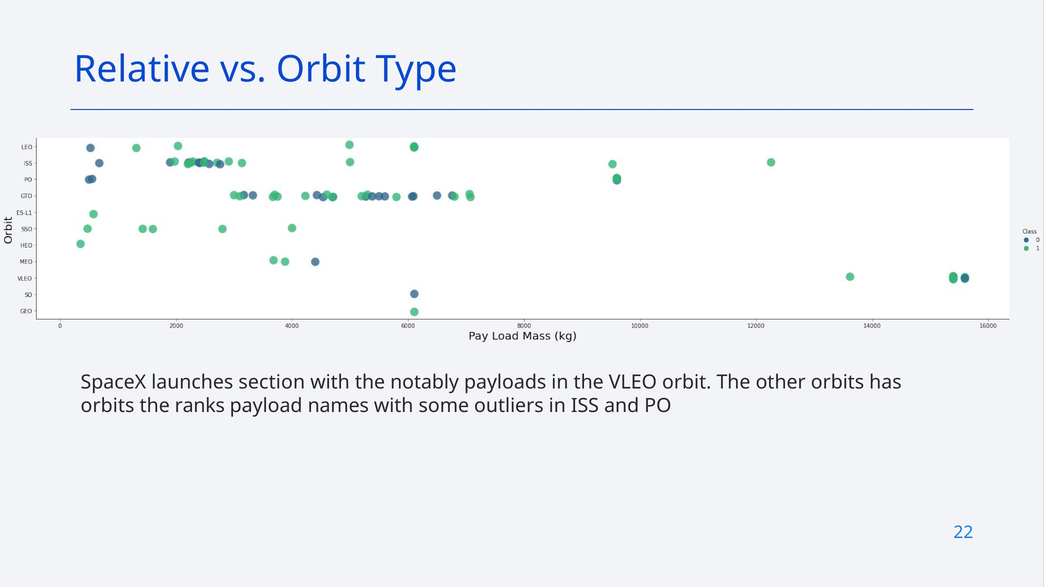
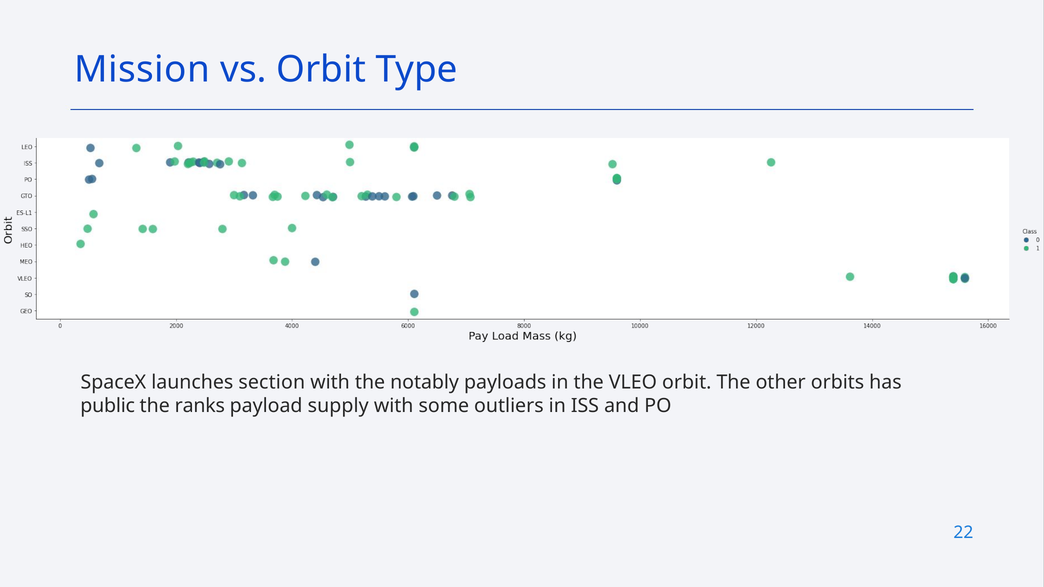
Relative: Relative -> Mission
orbits at (108, 406): orbits -> public
names: names -> supply
